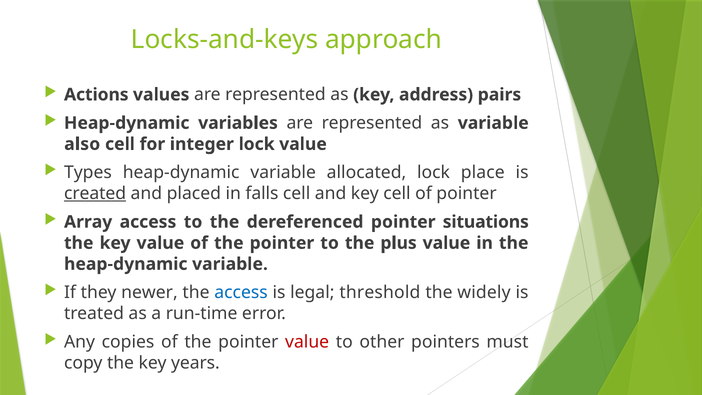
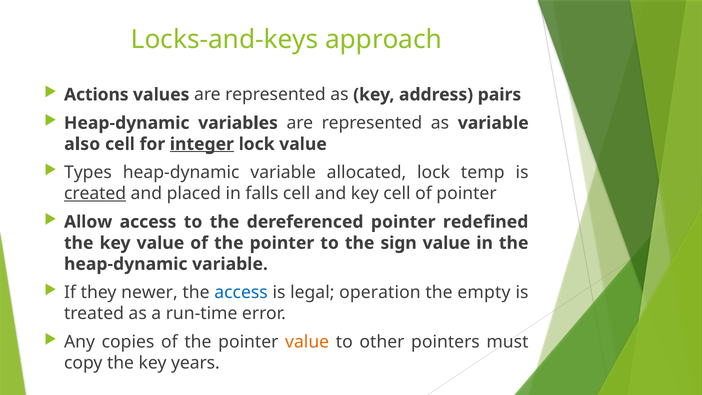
integer underline: none -> present
place: place -> temp
Array: Array -> Allow
situations: situations -> redefined
plus: plus -> sign
threshold: threshold -> operation
widely: widely -> empty
value at (307, 342) colour: red -> orange
